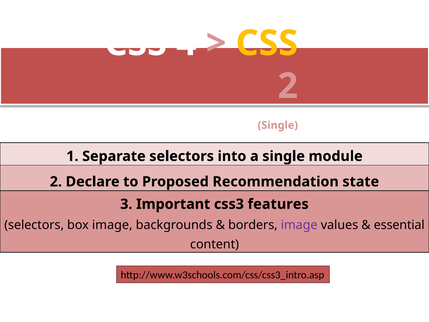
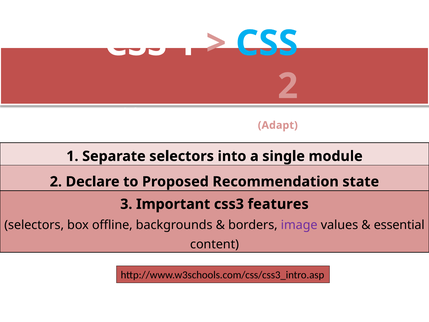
CSS 4: 4 -> 1
CSS at (267, 43) colour: yellow -> light blue
Single at (278, 125): Single -> Adapt
box image: image -> offline
